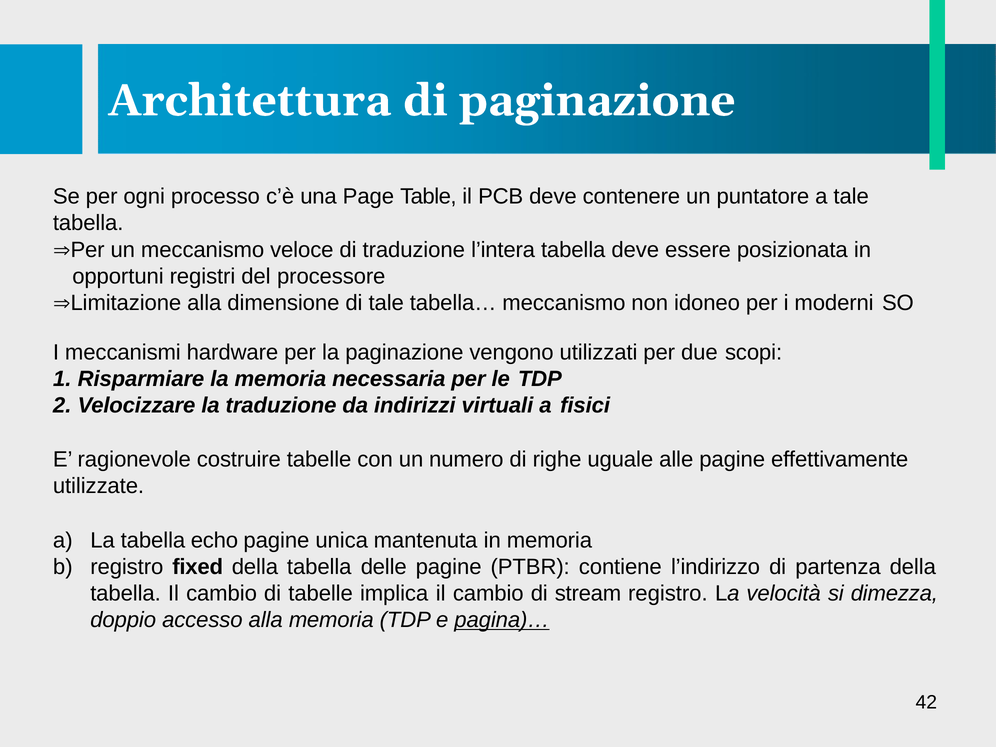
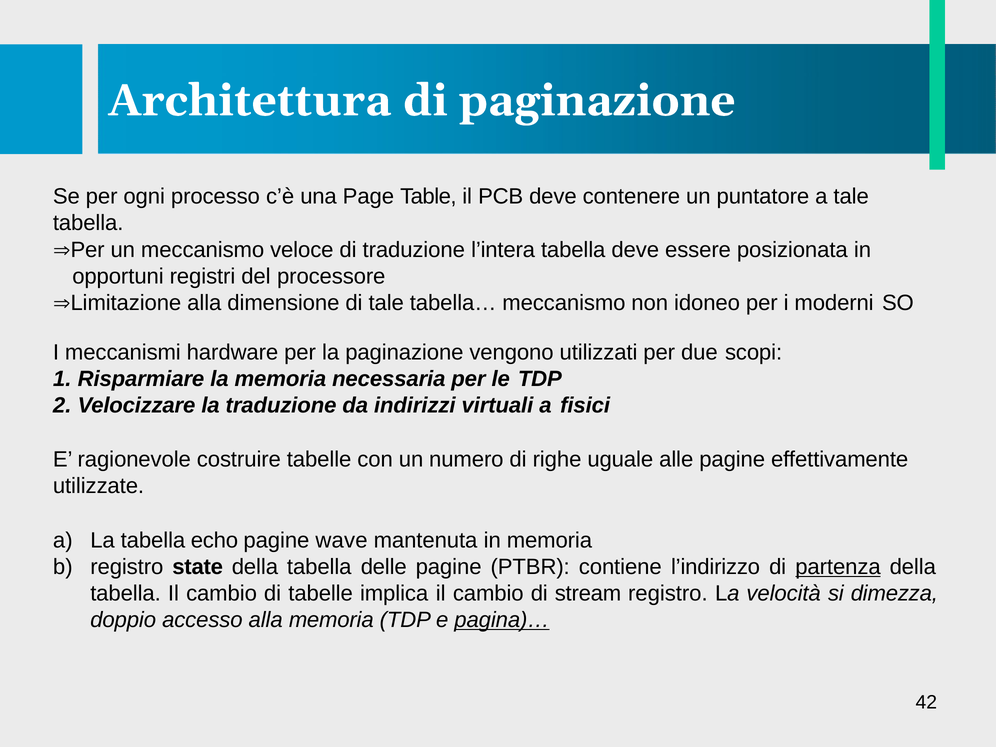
unica: unica -> wave
fixed: fixed -> state
partenza underline: none -> present
